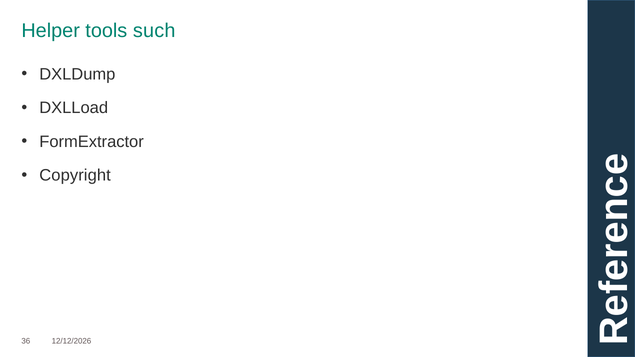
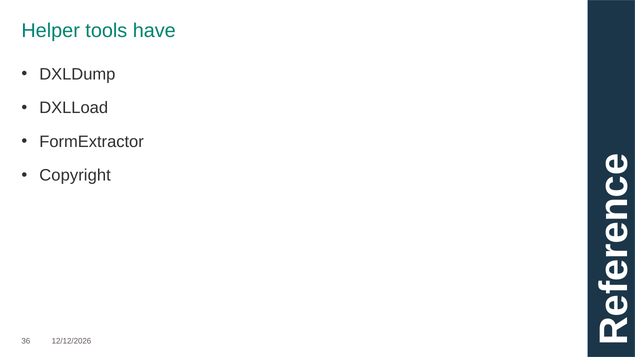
such: such -> have
